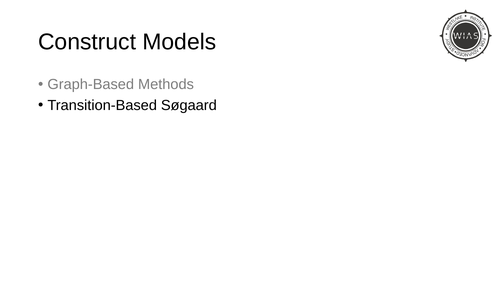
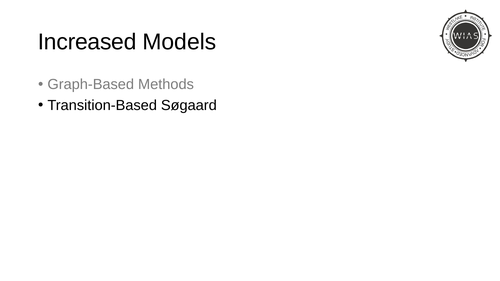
Construct: Construct -> Increased
